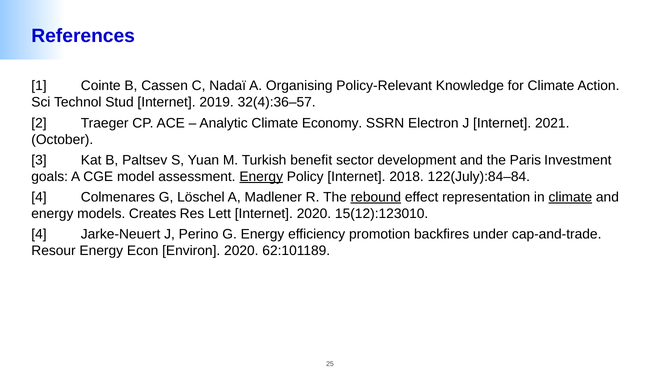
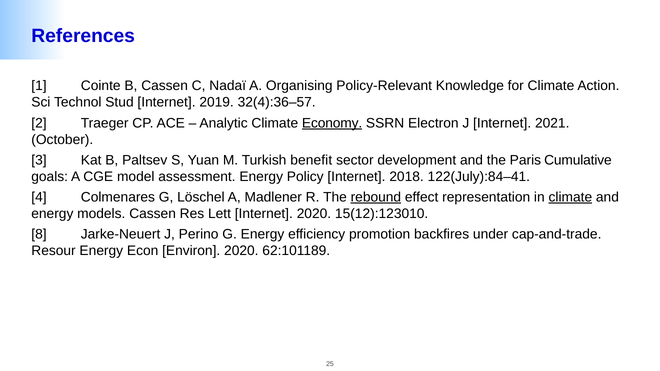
Economy underline: none -> present
Investment: Investment -> Cumulative
Energy at (261, 177) underline: present -> none
122(July):84–84: 122(July):84–84 -> 122(July):84–41
models Creates: Creates -> Cassen
4 at (39, 235): 4 -> 8
